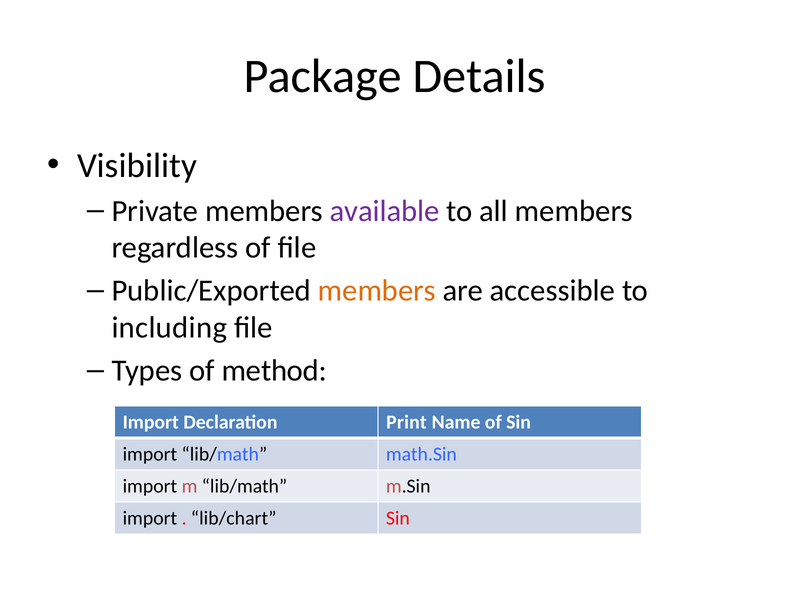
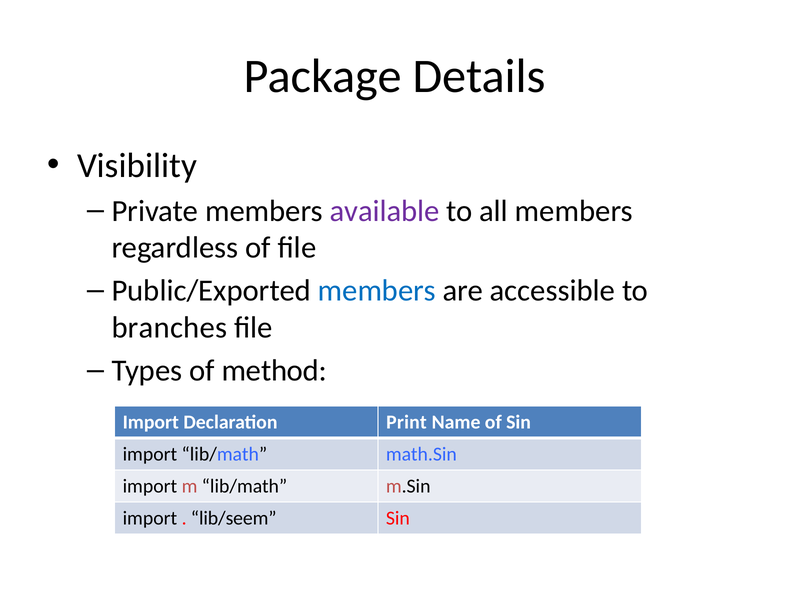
members at (377, 291) colour: orange -> blue
including: including -> branches
lib/chart: lib/chart -> lib/seem
